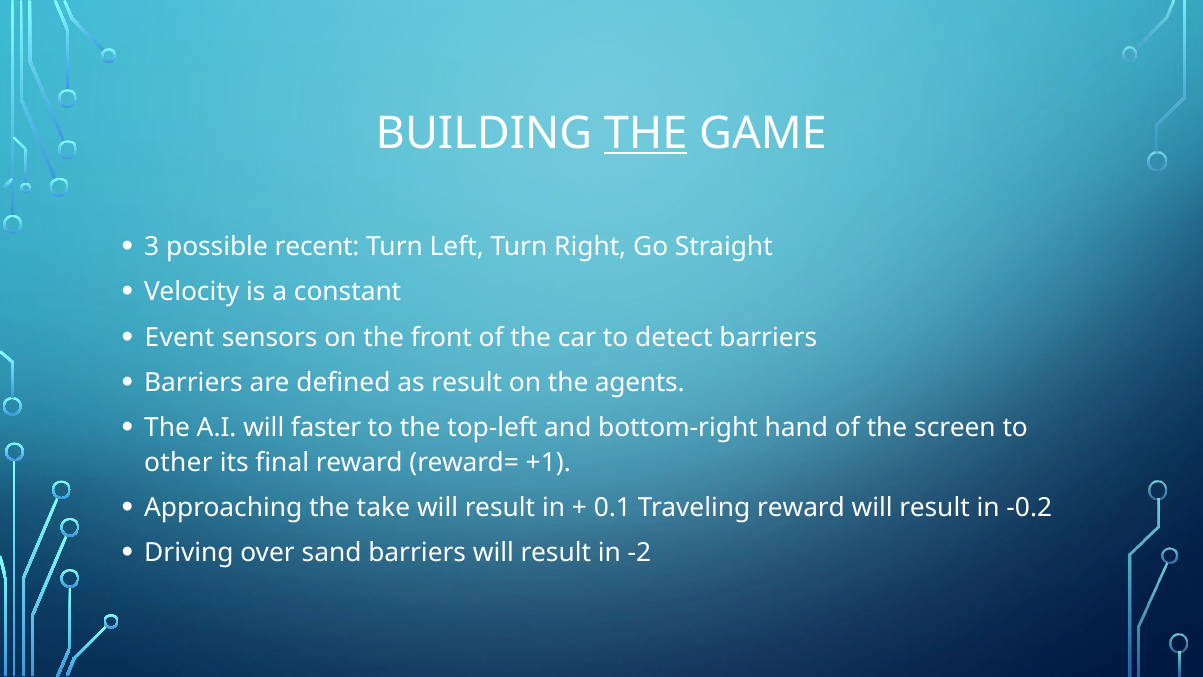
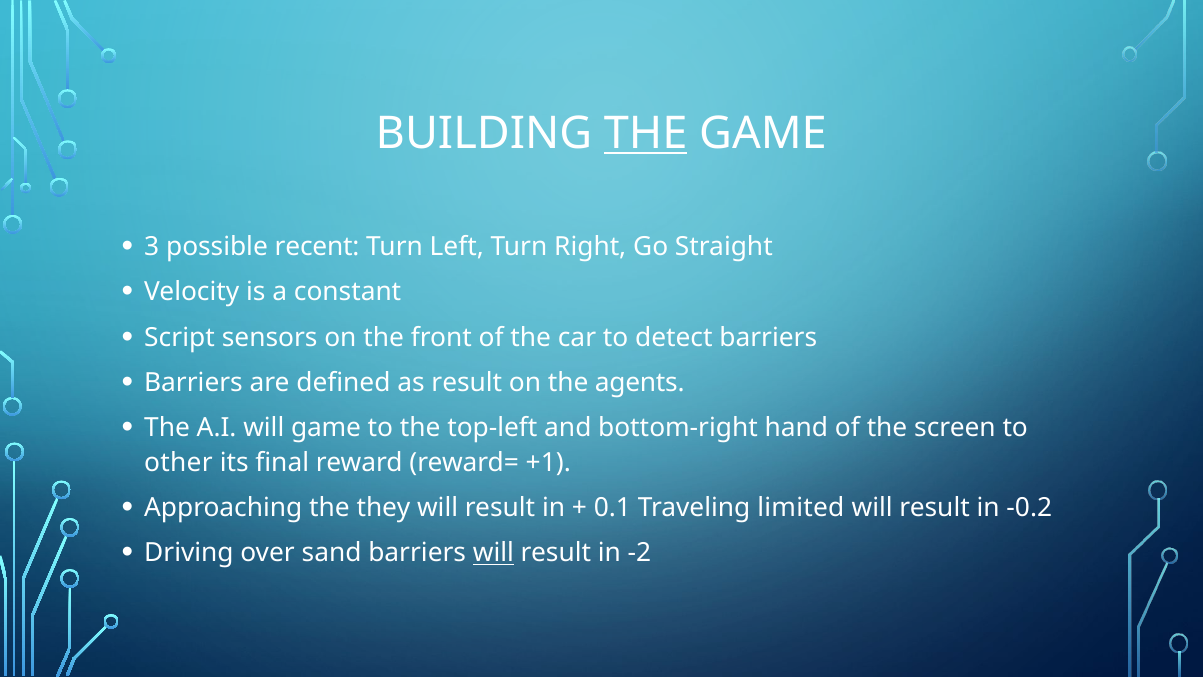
Event: Event -> Script
will faster: faster -> game
take: take -> they
Traveling reward: reward -> limited
will at (493, 553) underline: none -> present
